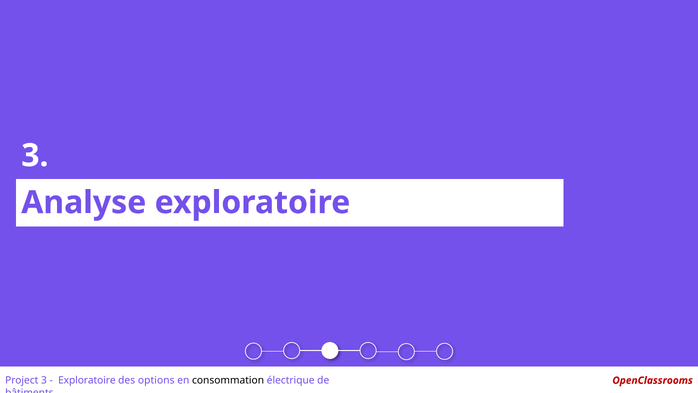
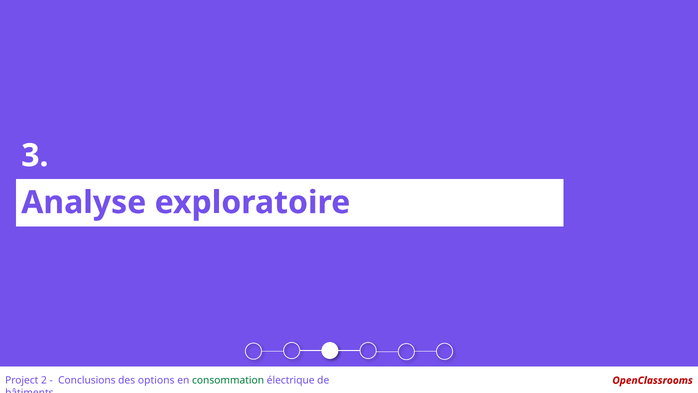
Project 3: 3 -> 2
Exploratoire at (87, 380): Exploratoire -> Conclusions
consommation colour: black -> green
